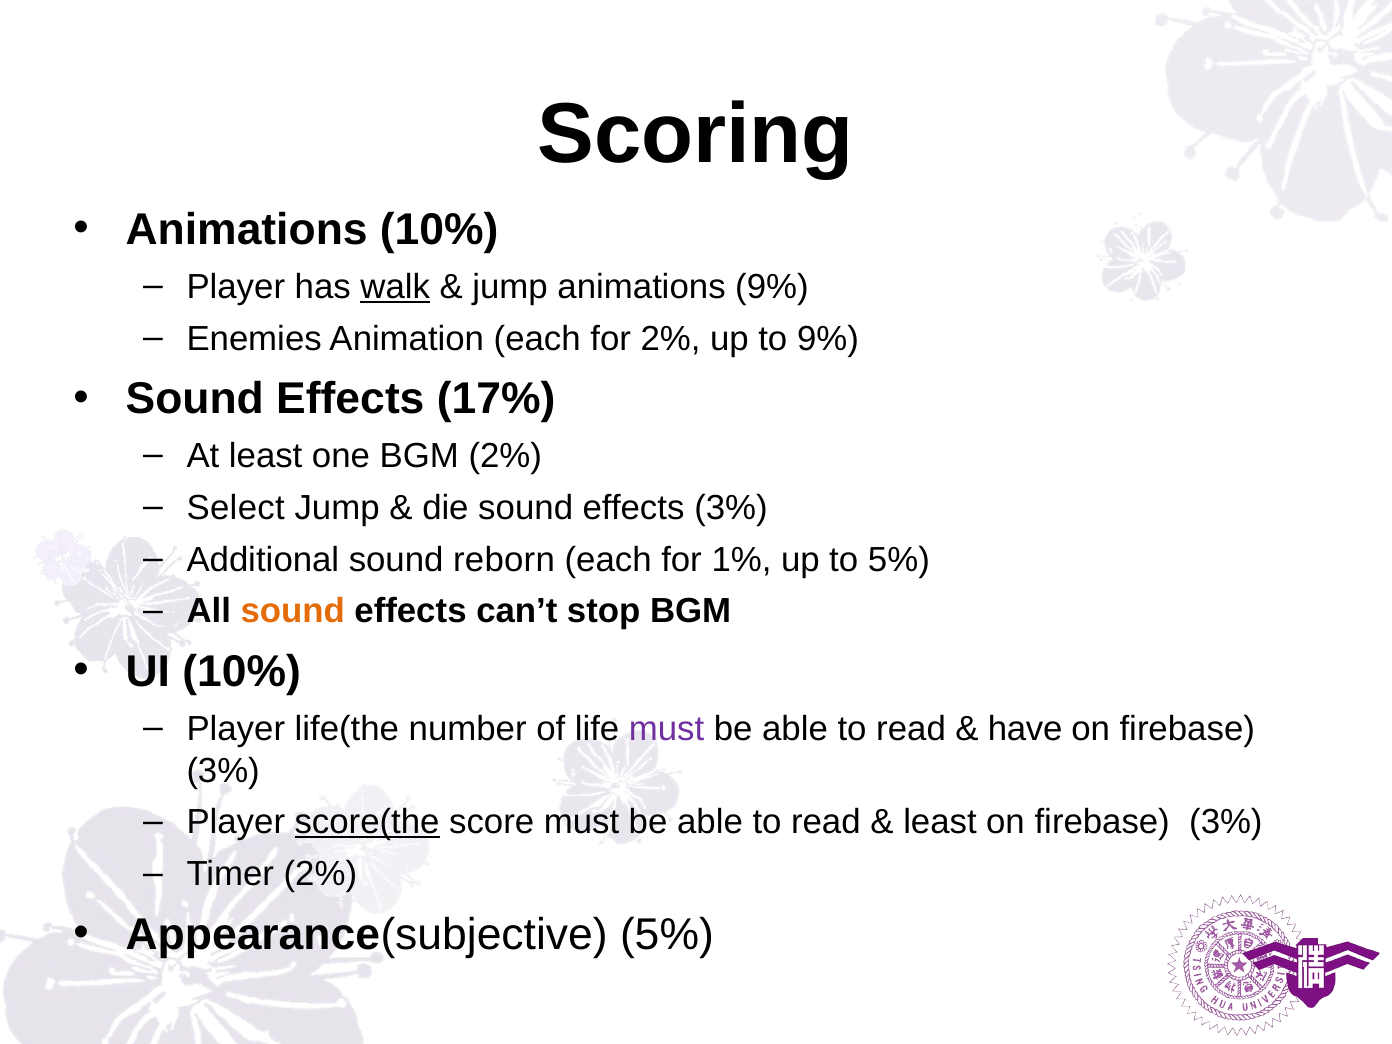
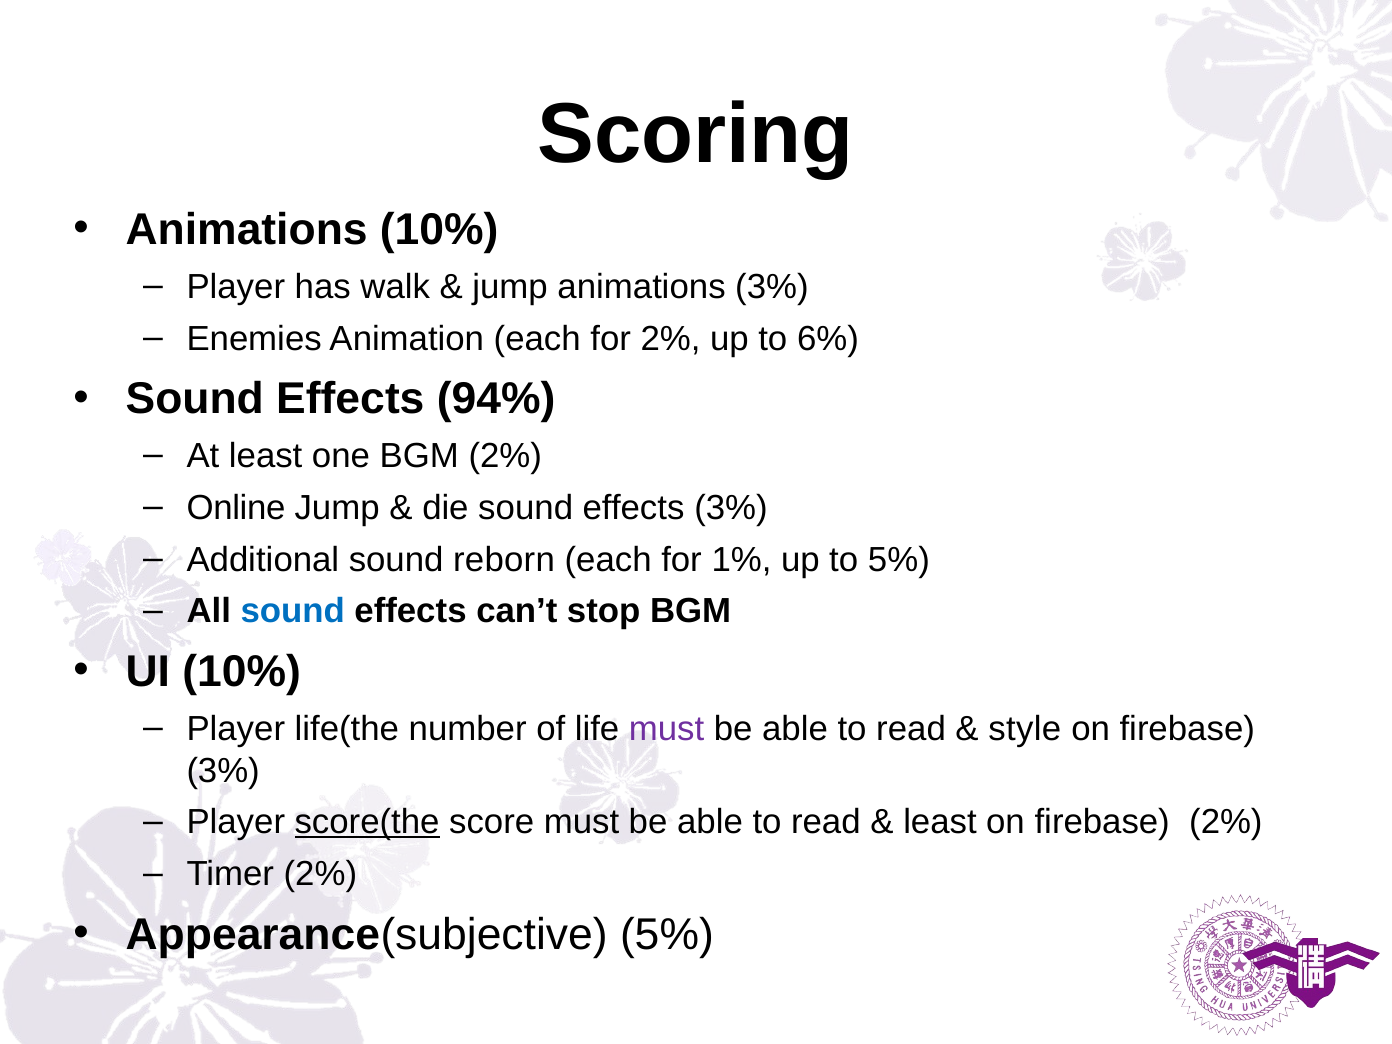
walk underline: present -> none
animations 9%: 9% -> 3%
to 9%: 9% -> 6%
17%: 17% -> 94%
Select: Select -> Online
sound at (293, 611) colour: orange -> blue
have: have -> style
3% at (1226, 822): 3% -> 2%
